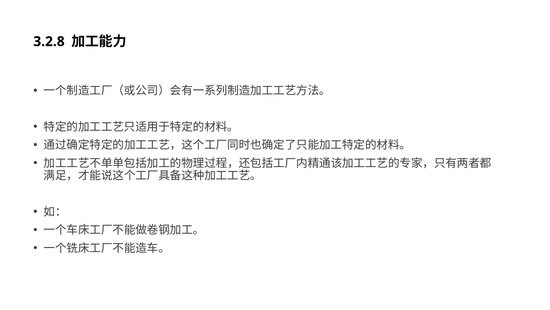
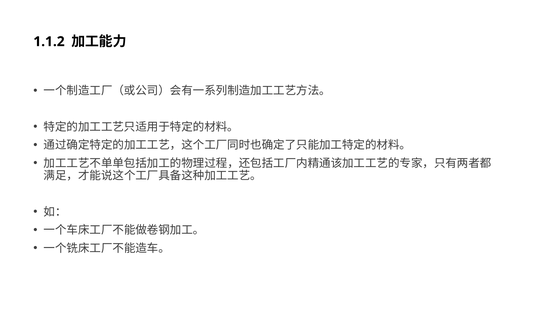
3.2.8: 3.2.8 -> 1.1.2
